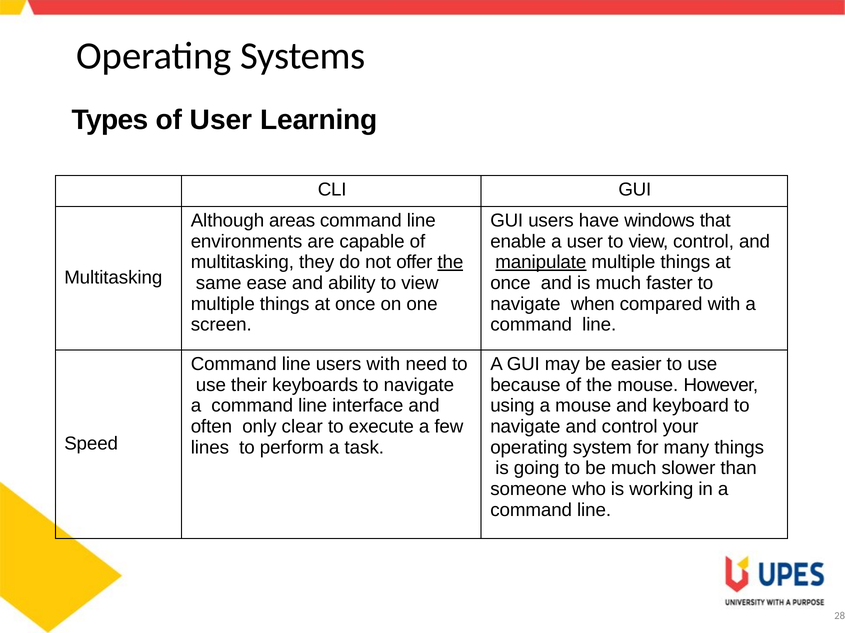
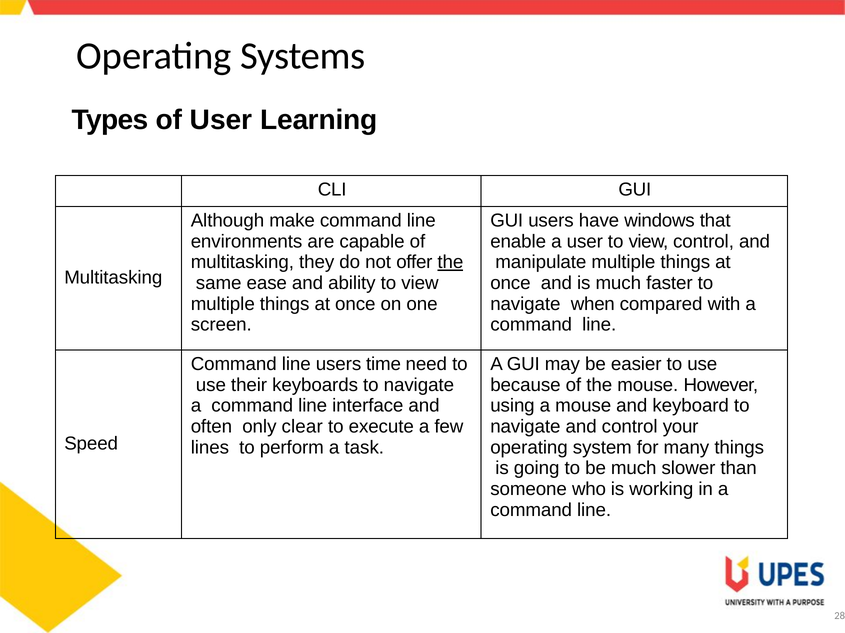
areas: areas -> make
manipulate underline: present -> none
users with: with -> time
